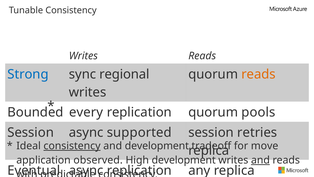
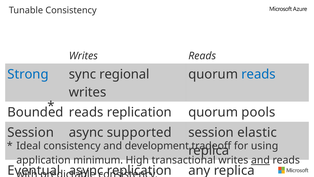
reads at (258, 74) colour: orange -> blue
every at (86, 112): every -> reads
retries: retries -> elastic
consistency at (72, 146) underline: present -> none
move: move -> using
observed: observed -> minimum
High development: development -> transactional
